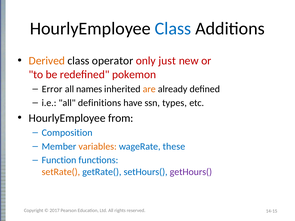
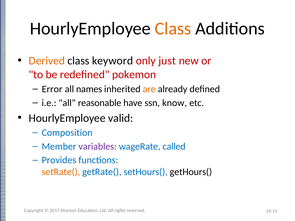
Class at (173, 29) colour: blue -> orange
operator: operator -> keyword
definitions: definitions -> reasonable
types: types -> know
from: from -> valid
variables colour: orange -> purple
these: these -> called
Function: Function -> Provides
getHours( colour: purple -> black
